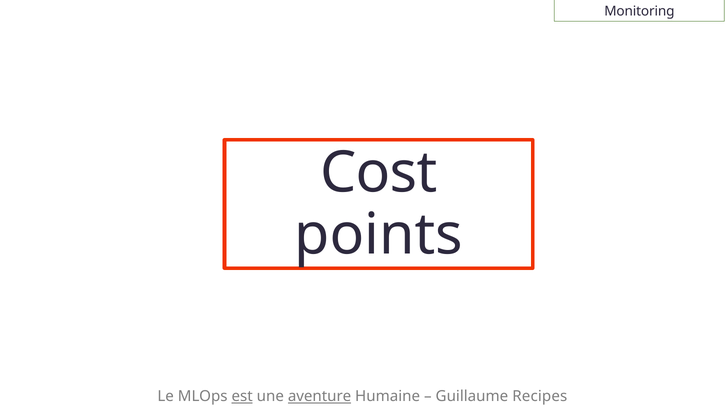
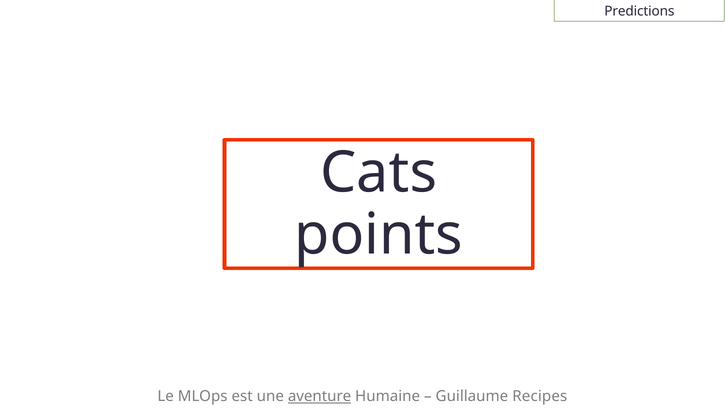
Monitoring: Monitoring -> Predictions
Cost: Cost -> Cats
est underline: present -> none
